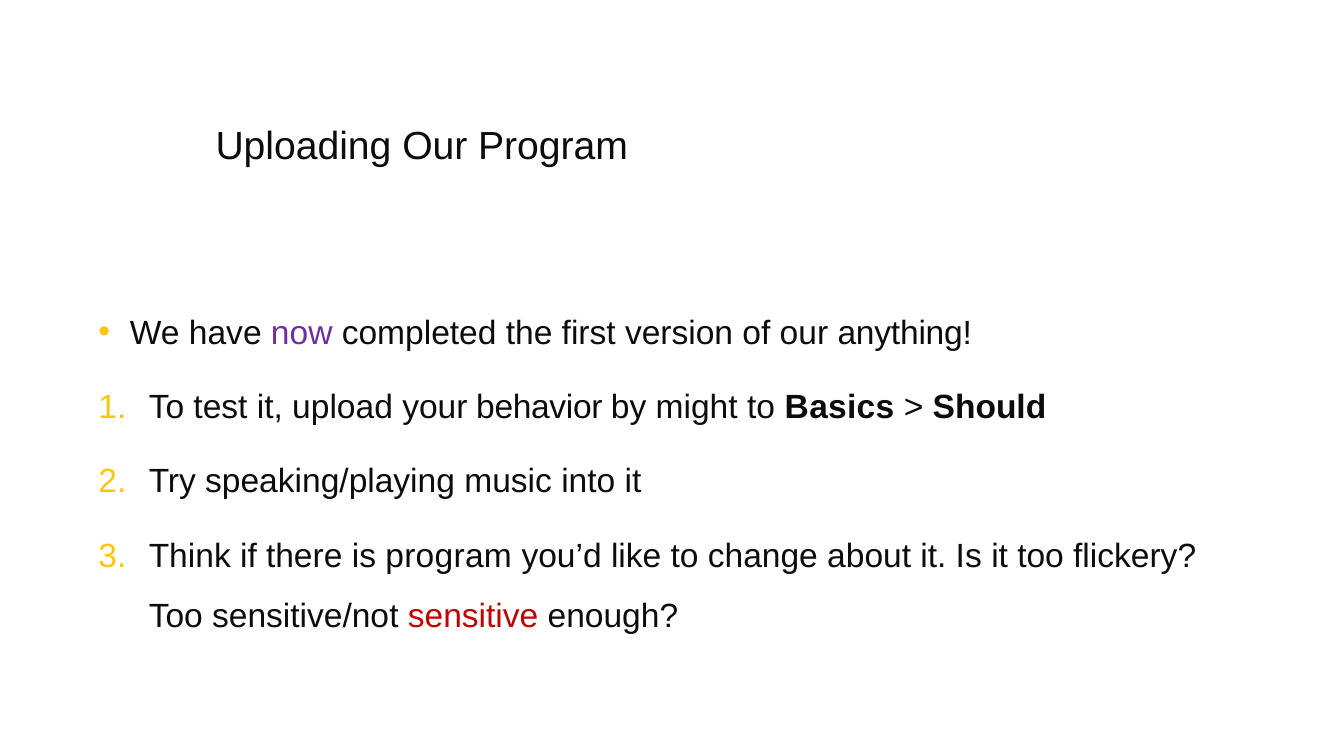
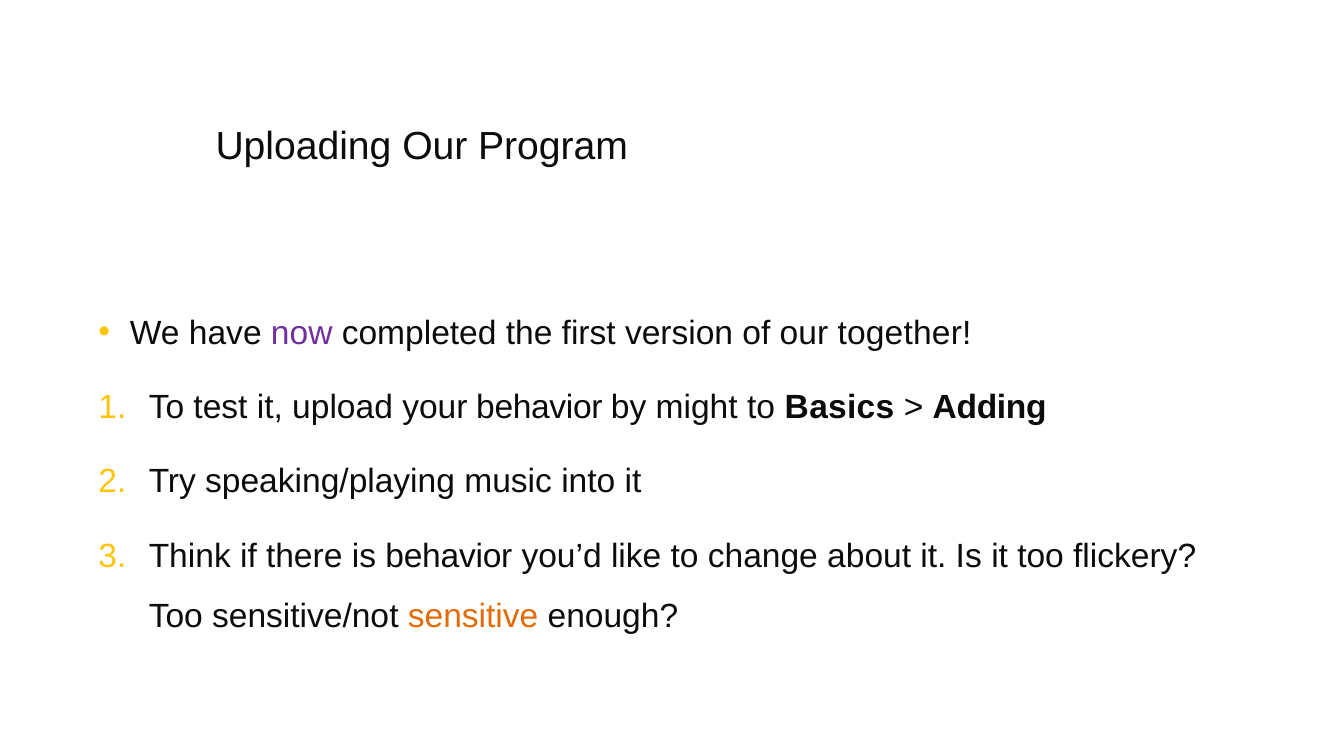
anything: anything -> together
Should: Should -> Adding
is program: program -> behavior
sensitive colour: red -> orange
